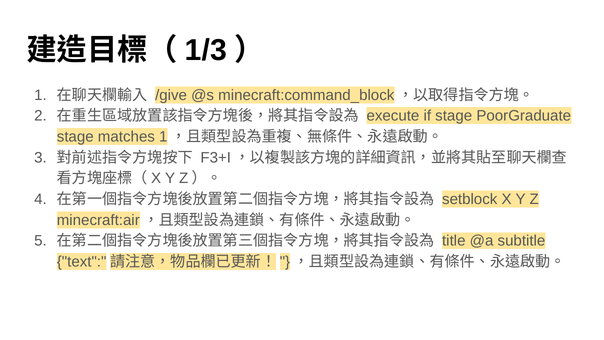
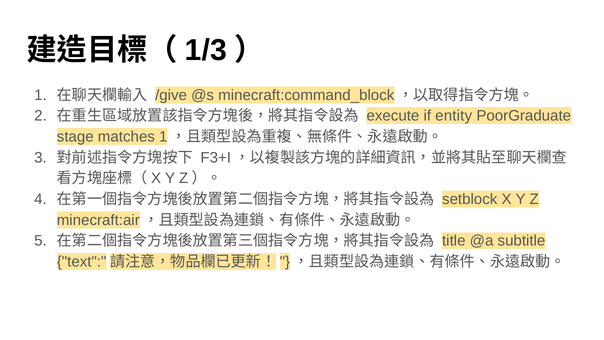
if stage: stage -> entity
